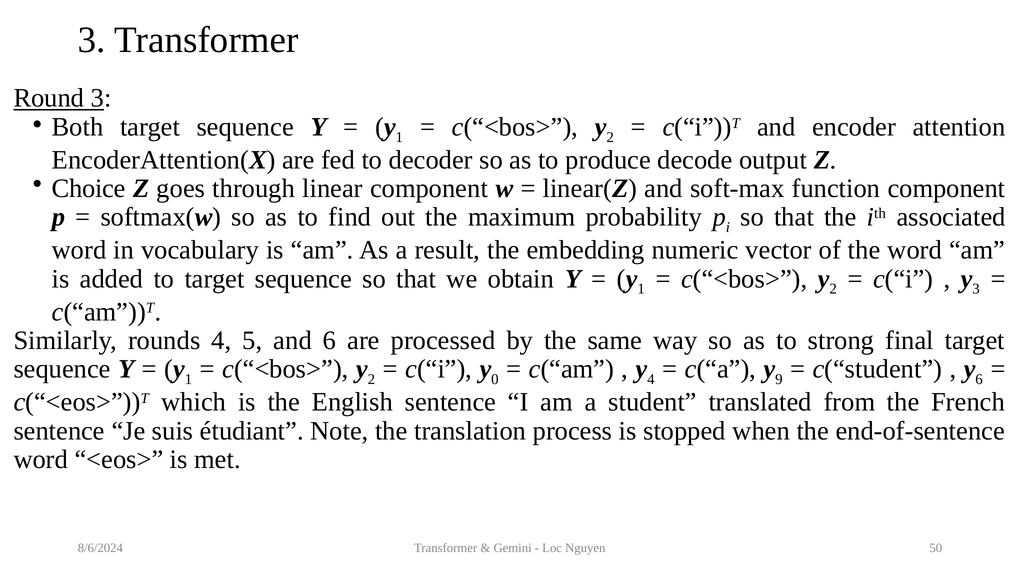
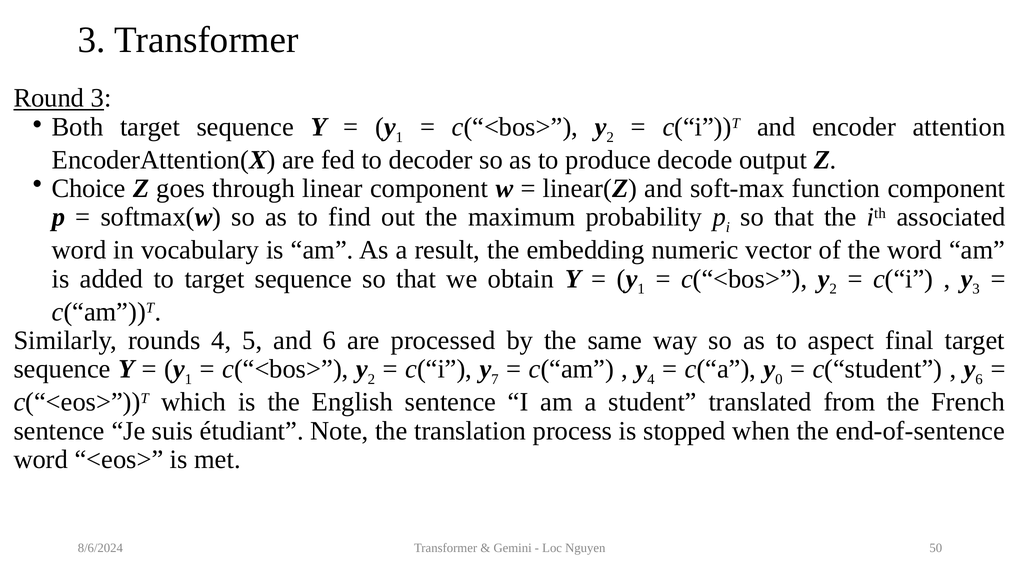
strong: strong -> aspect
0: 0 -> 7
9: 9 -> 0
